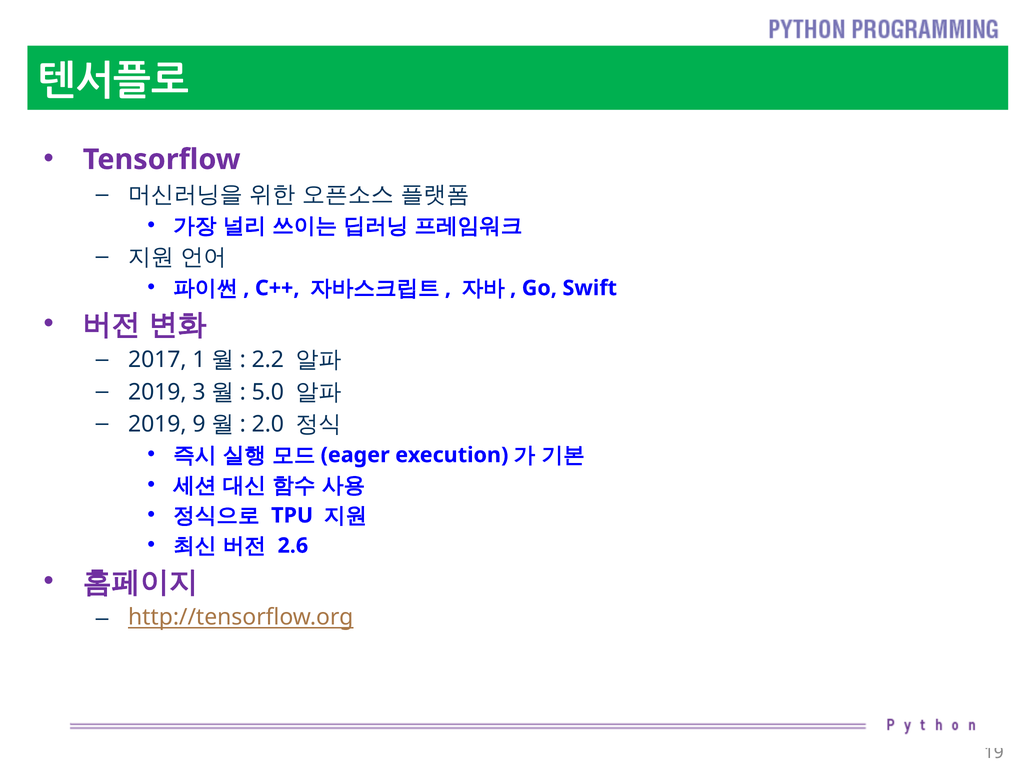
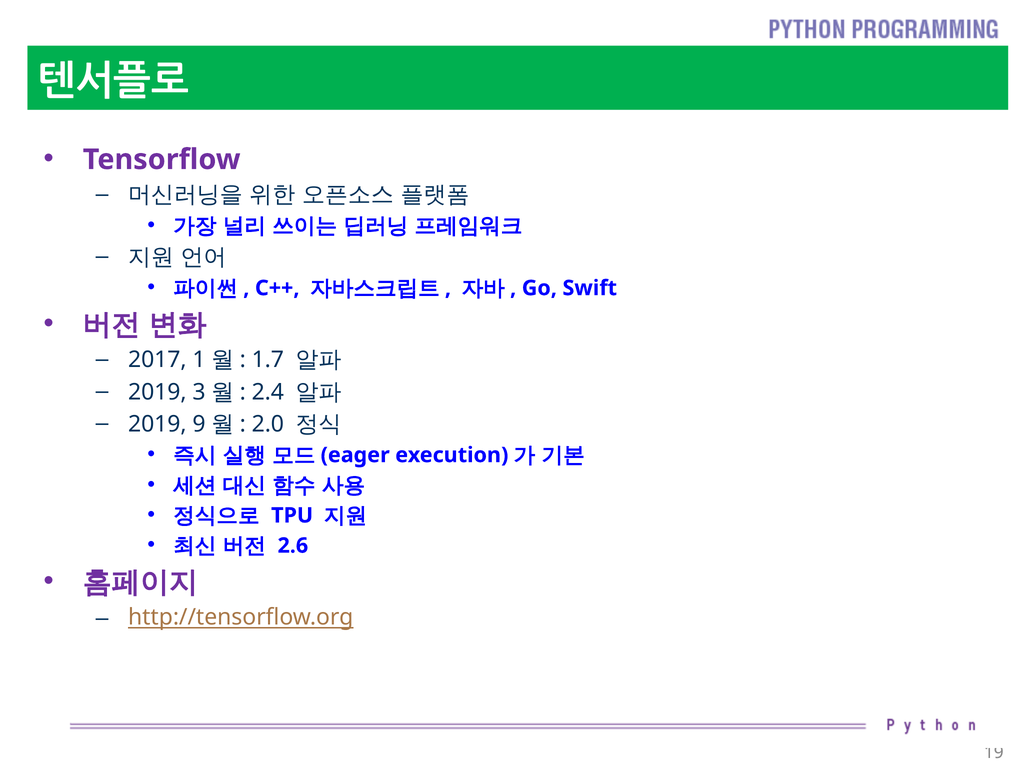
2.2: 2.2 -> 1.7
5.0: 5.0 -> 2.4
